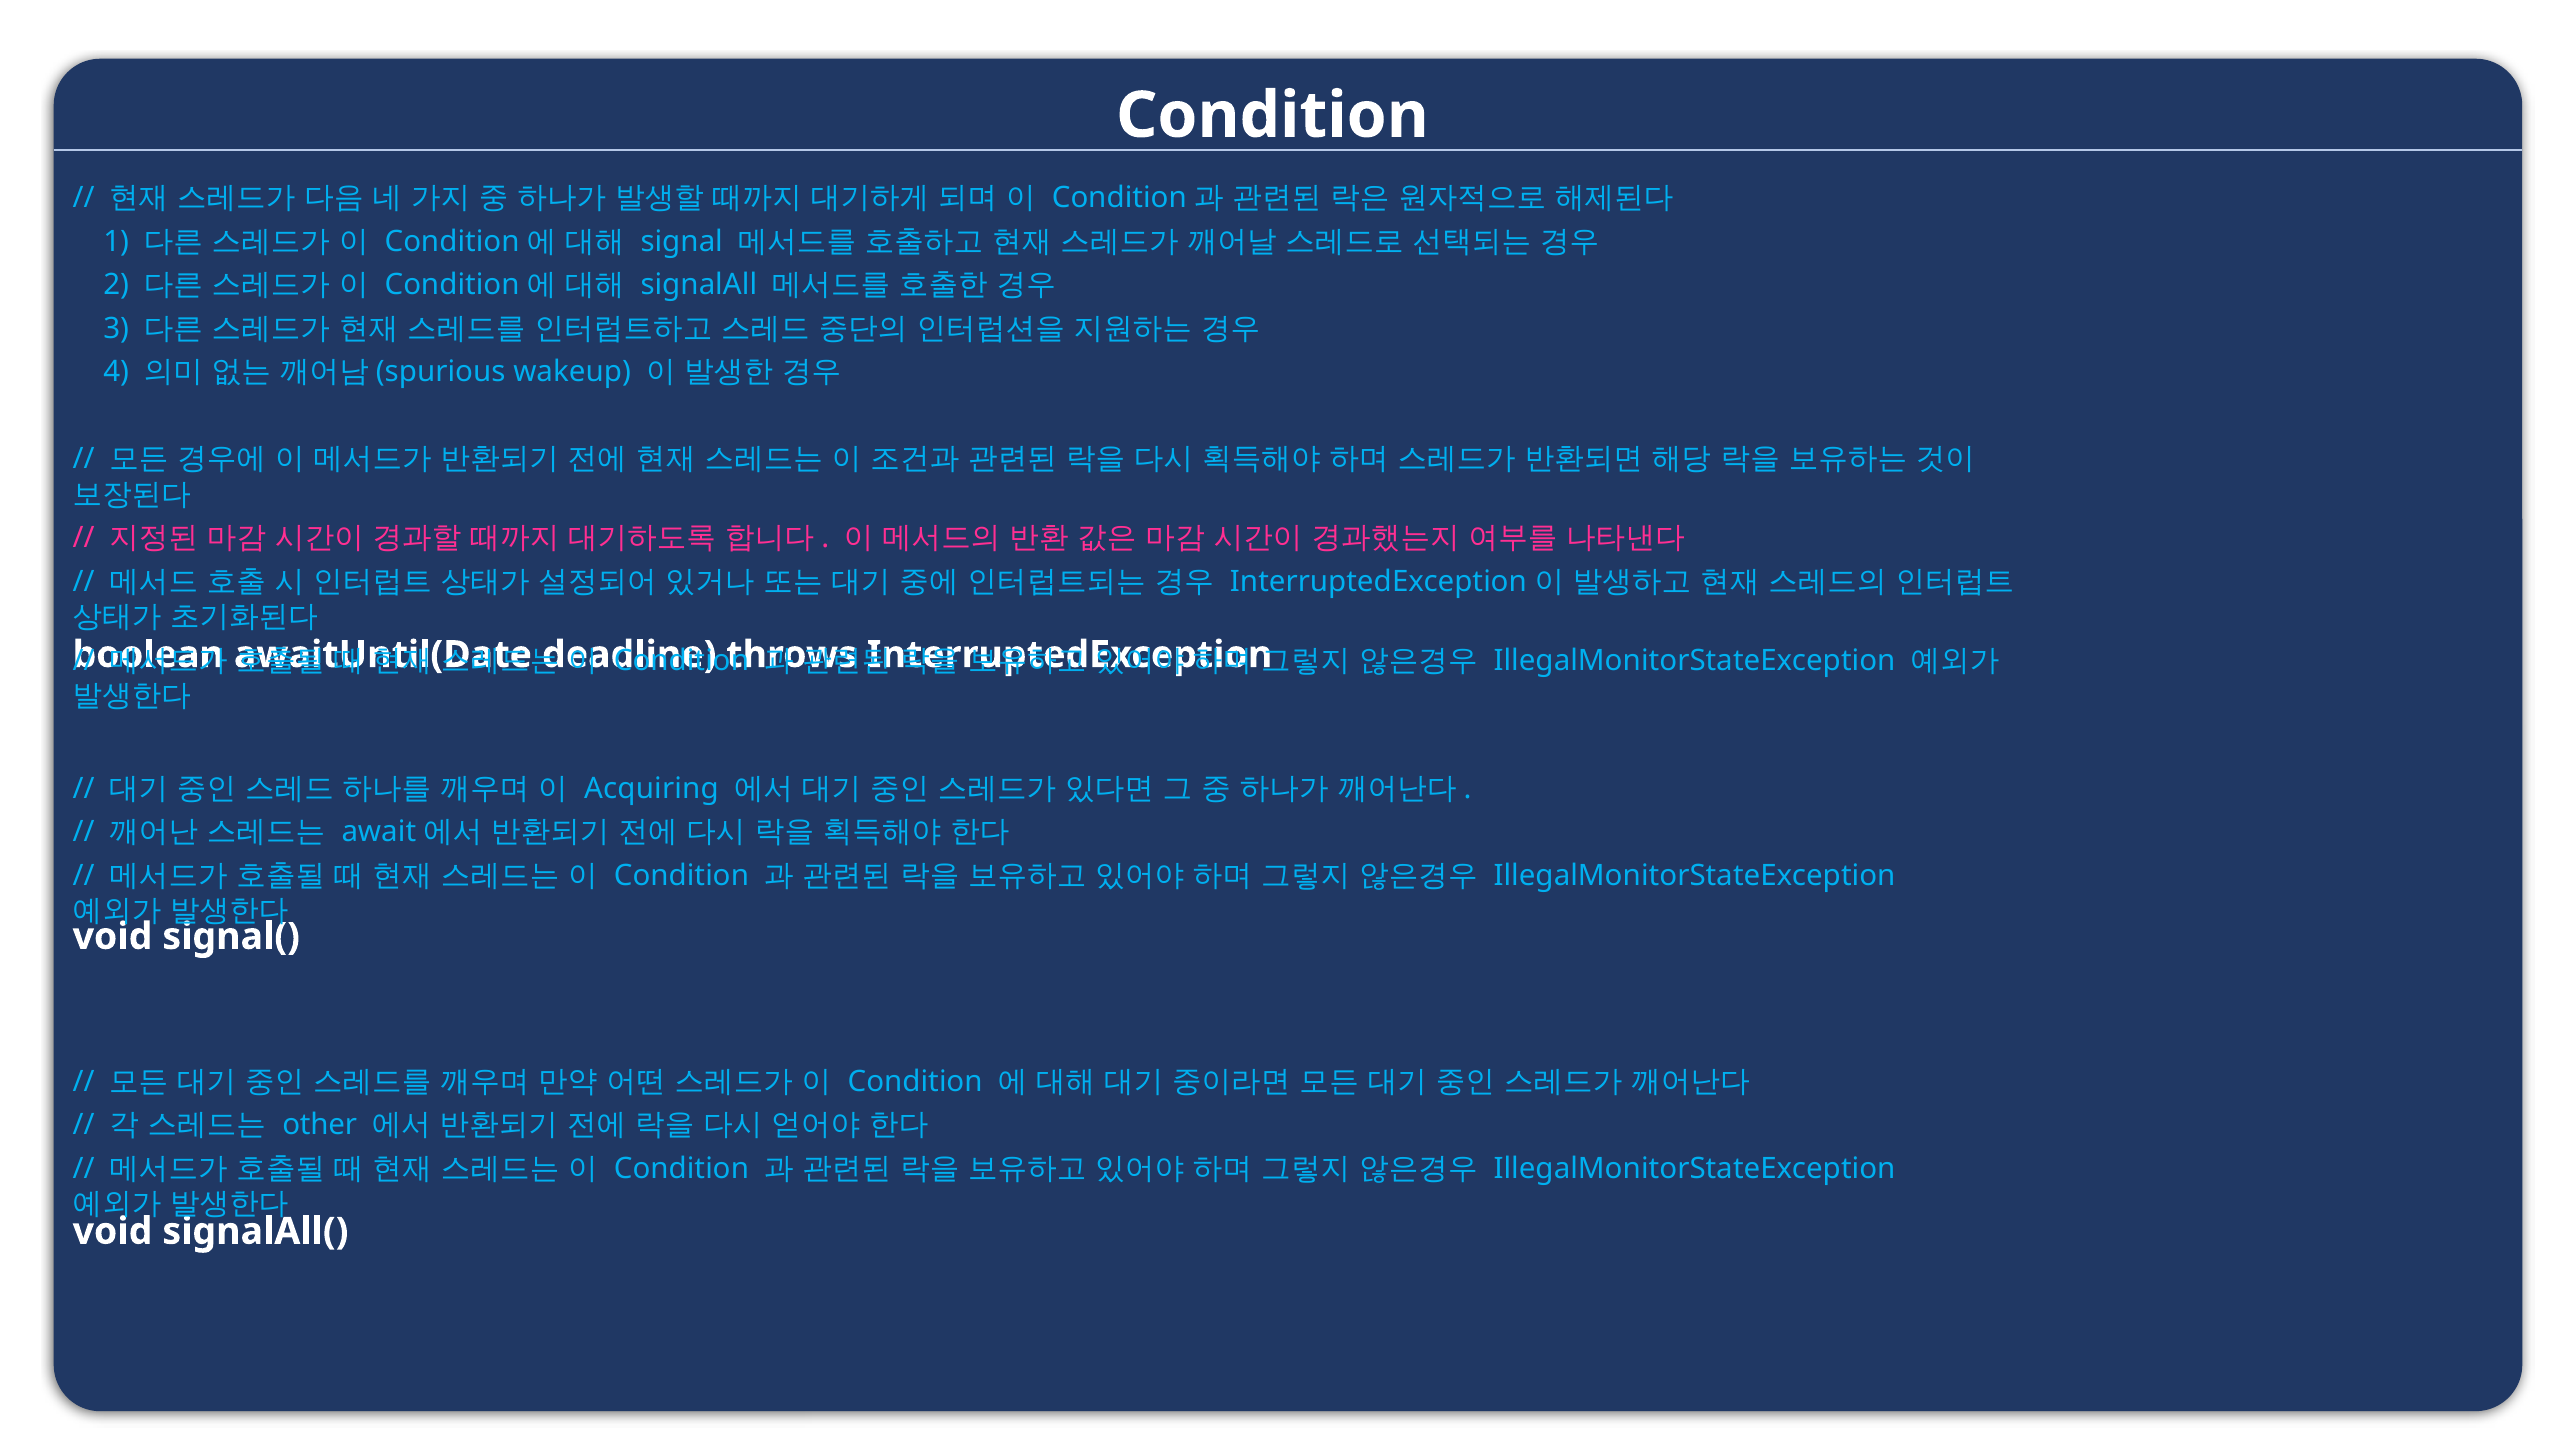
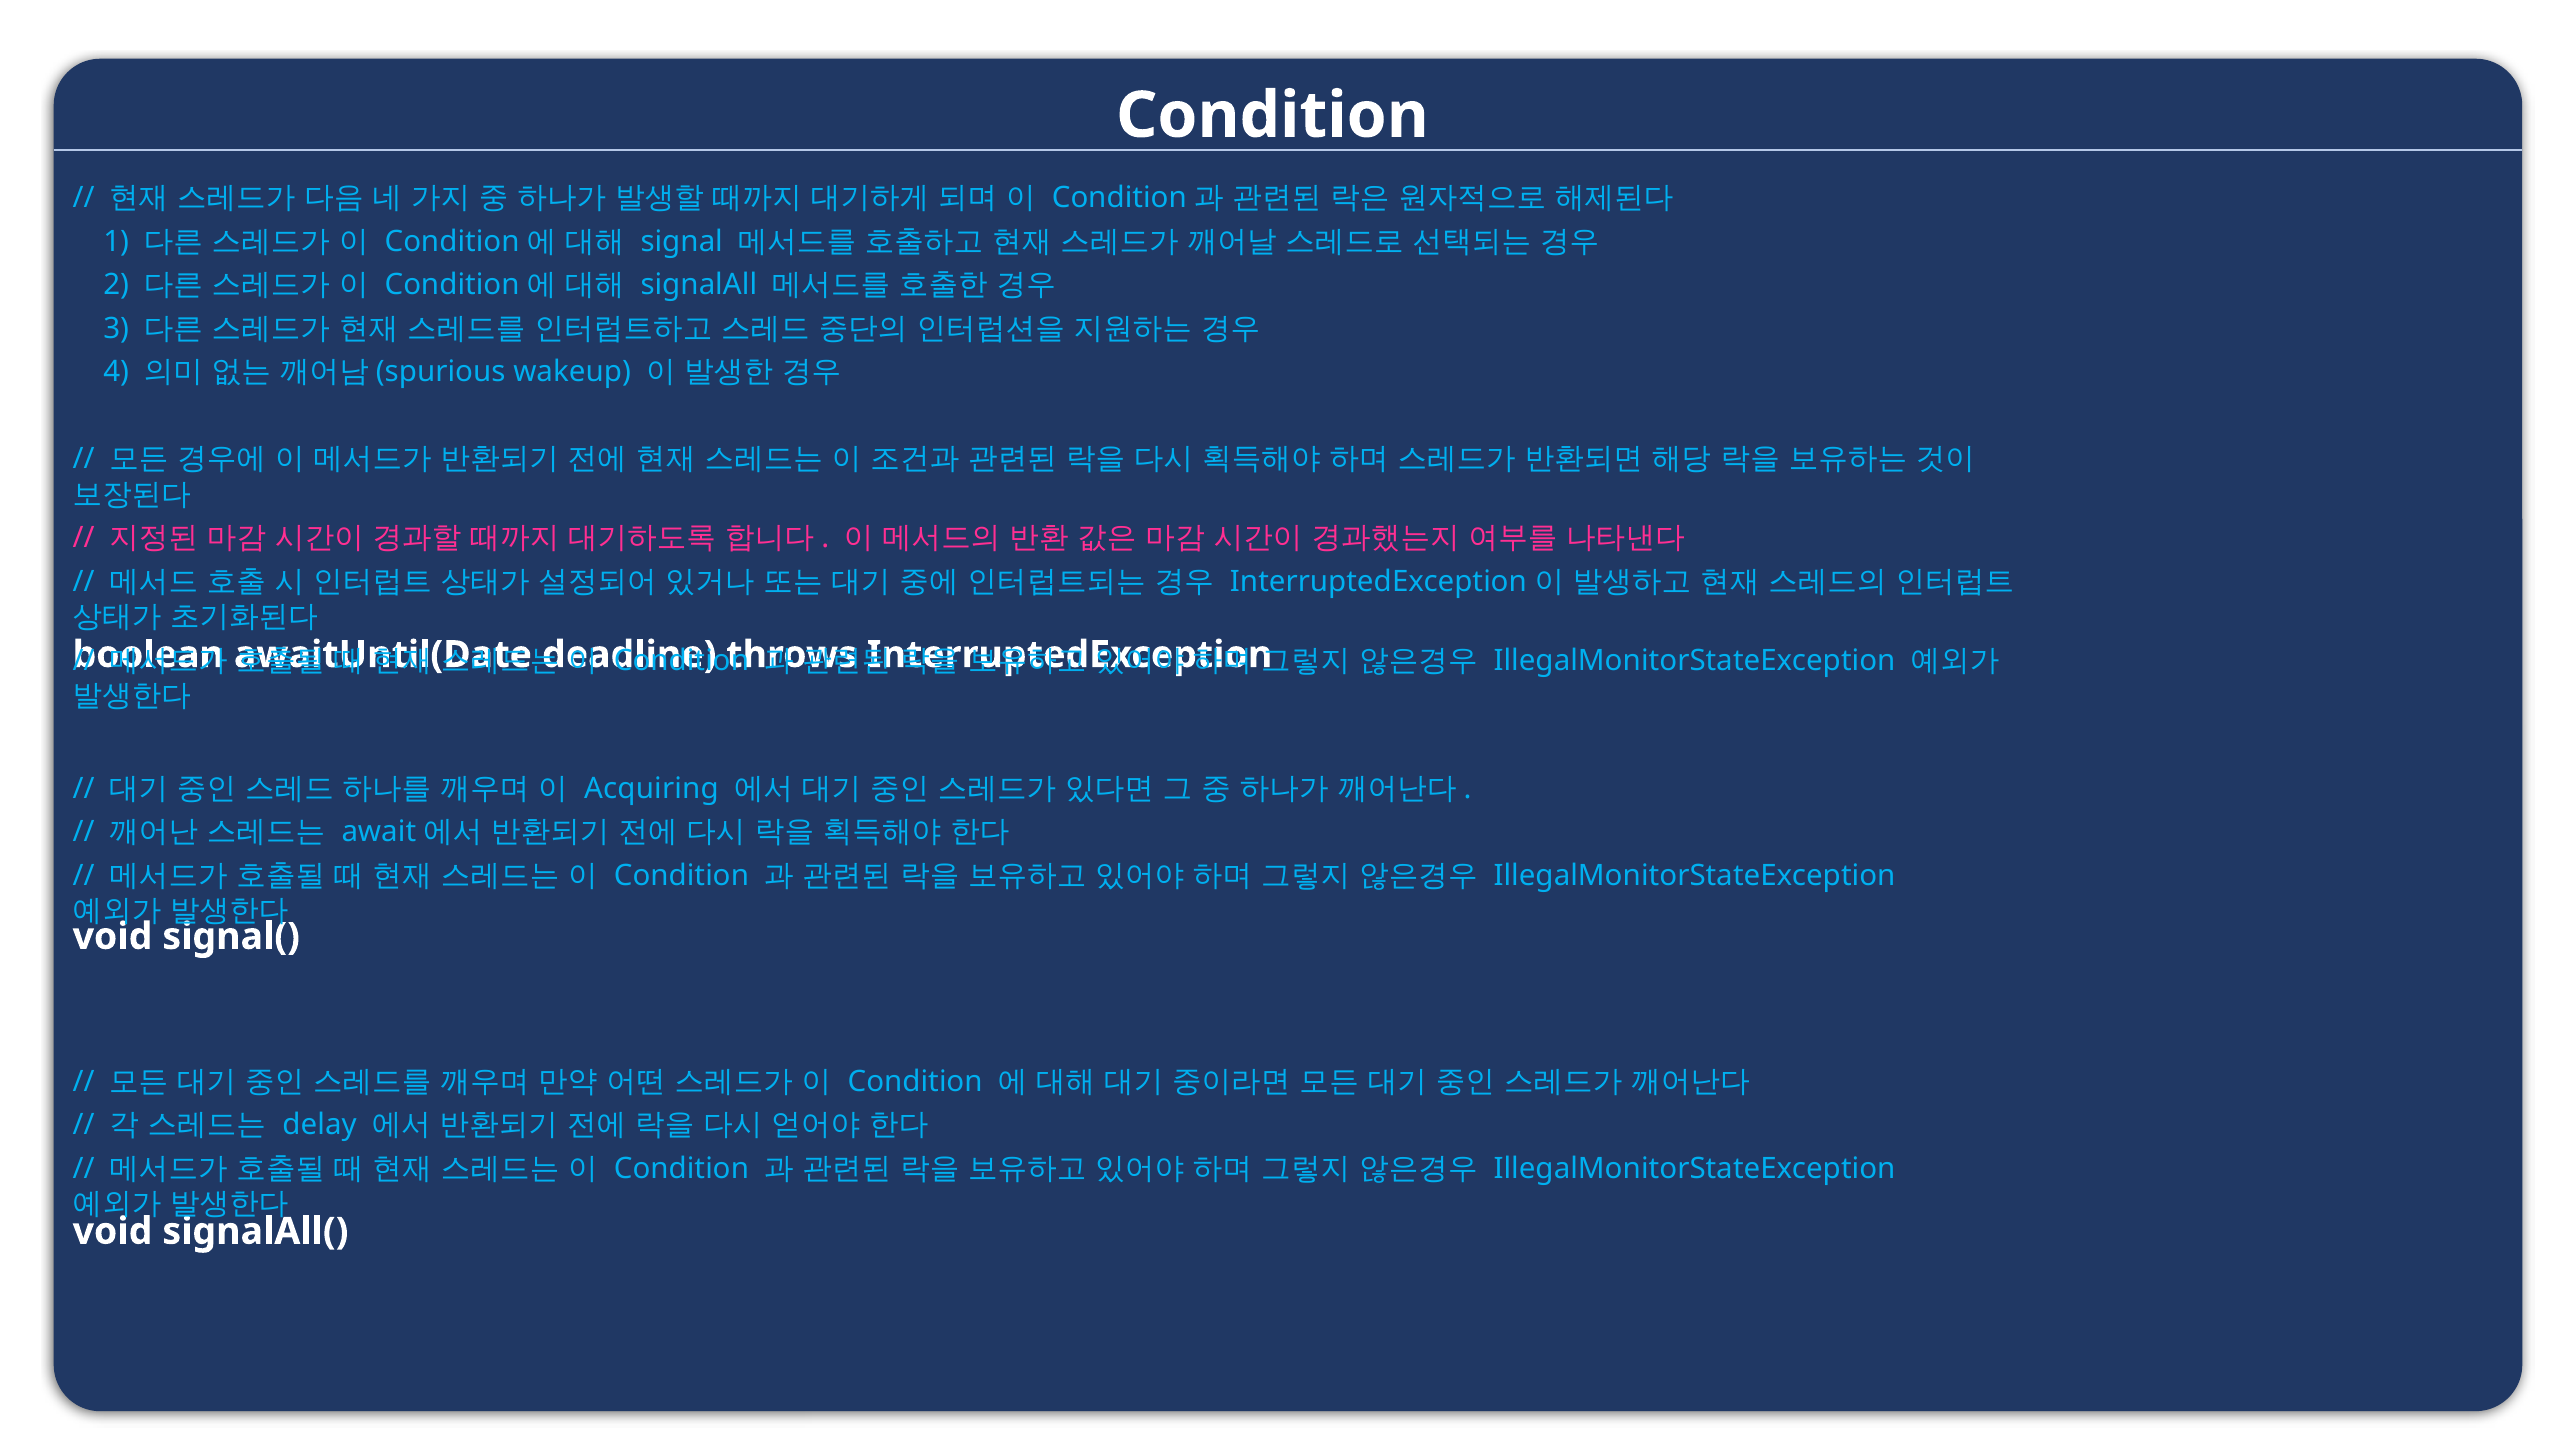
other: other -> delay
